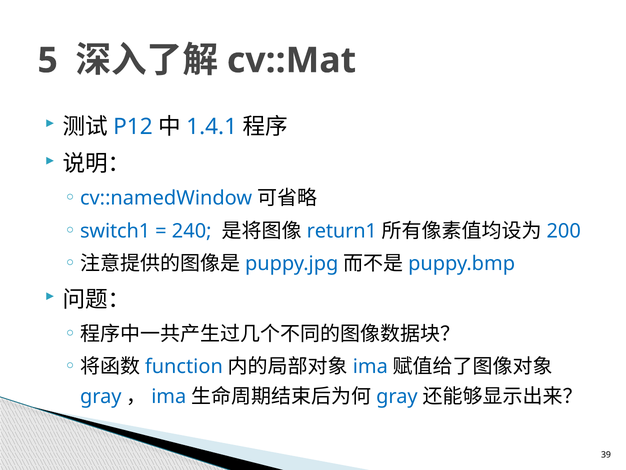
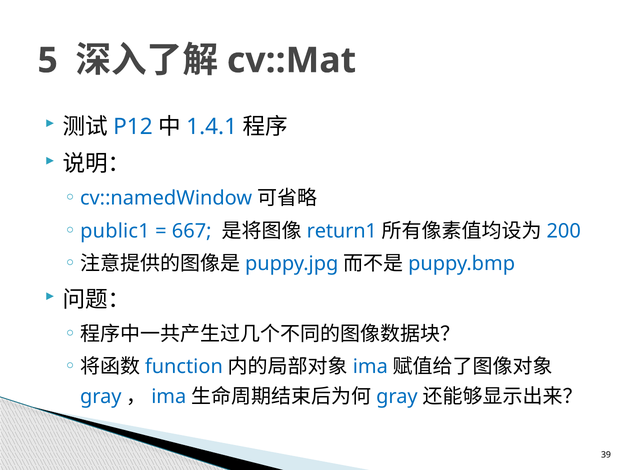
switch1: switch1 -> public1
240: 240 -> 667
